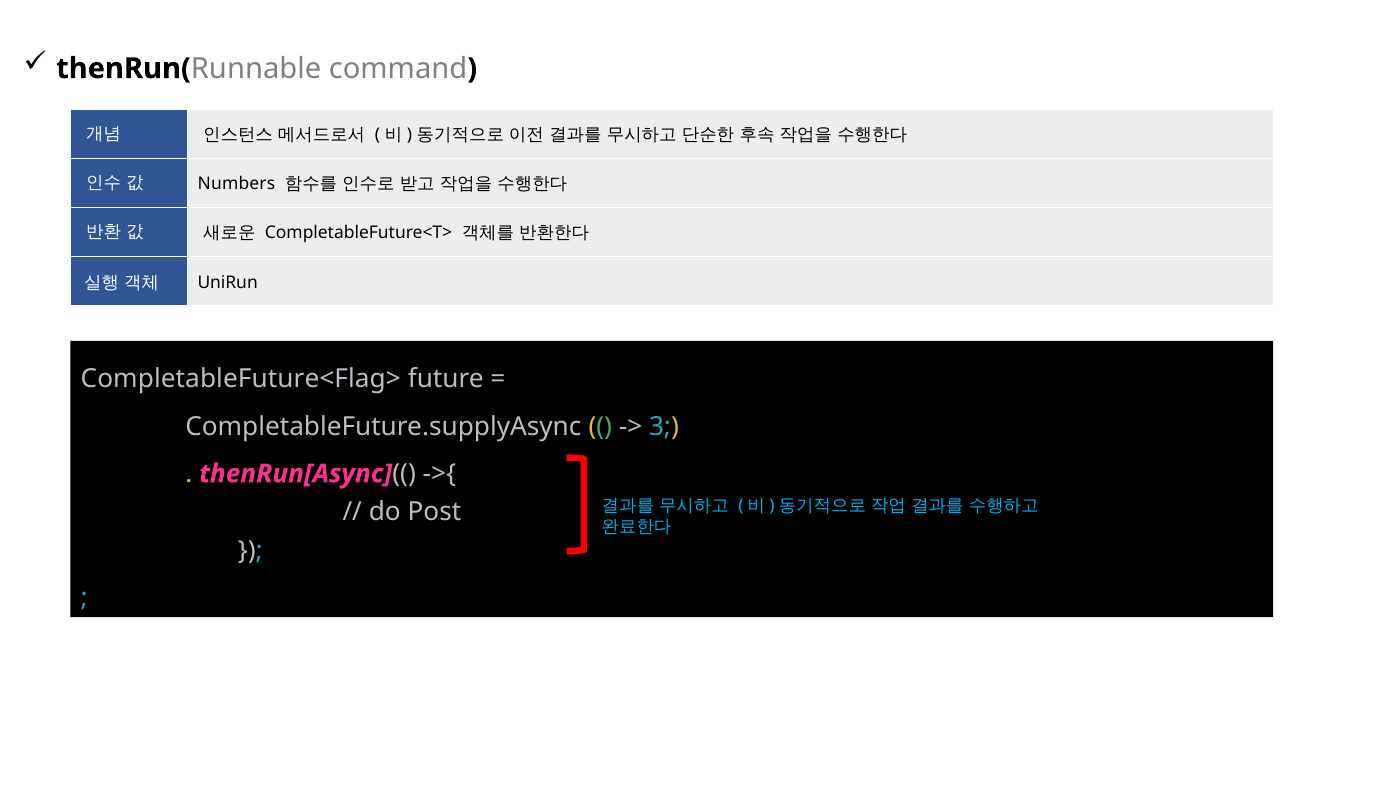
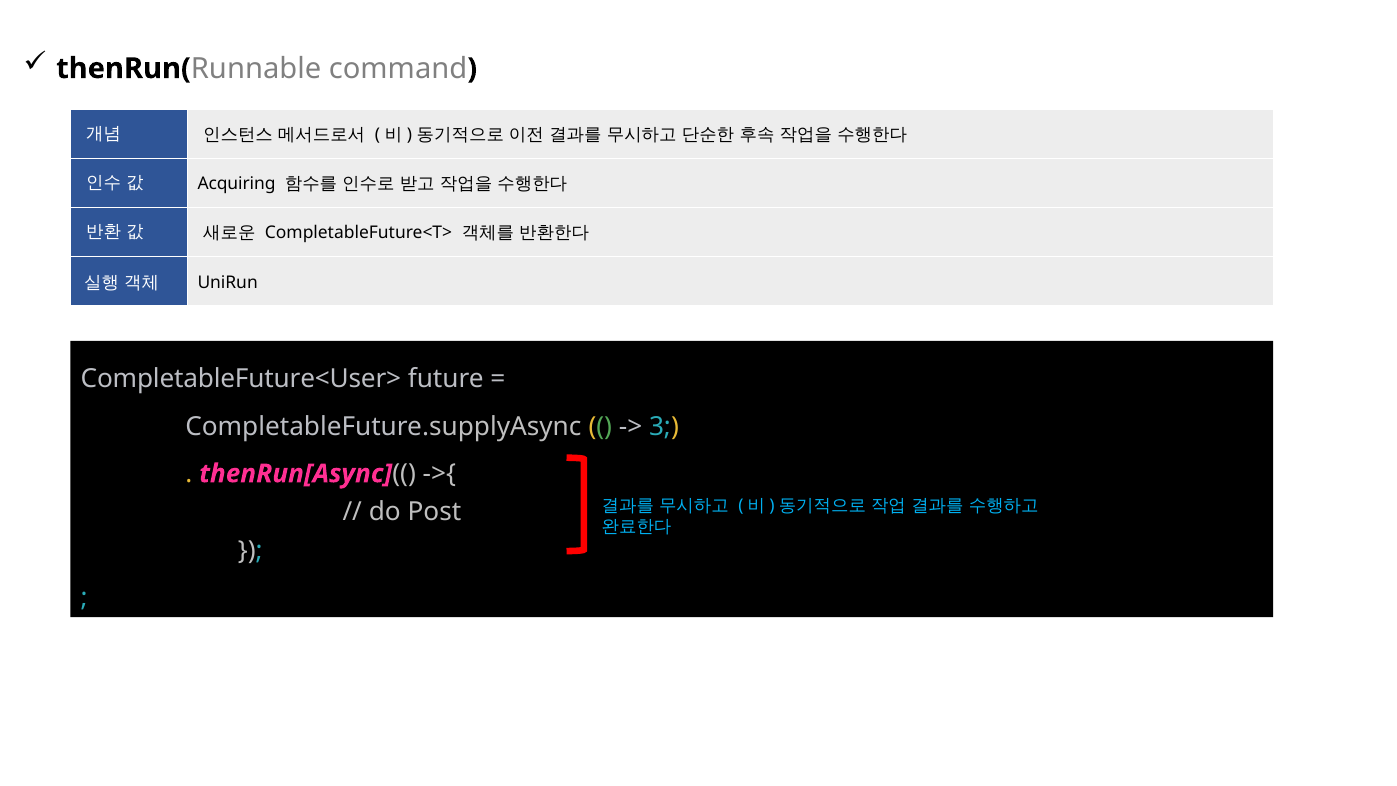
Numbers: Numbers -> Acquiring
CompletableFuture<Flag>: CompletableFuture<Flag> -> CompletableFuture<User>
